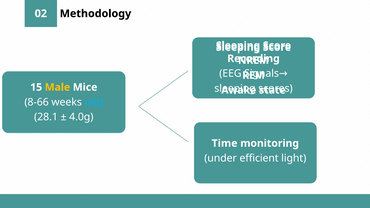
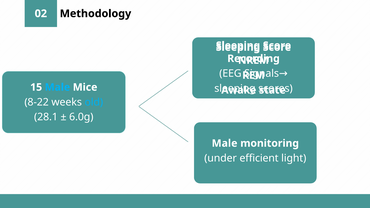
Male at (57, 87) colour: yellow -> light blue
8-66: 8-66 -> 8-22
4.0g: 4.0g -> 6.0g
Time at (225, 143): Time -> Male
